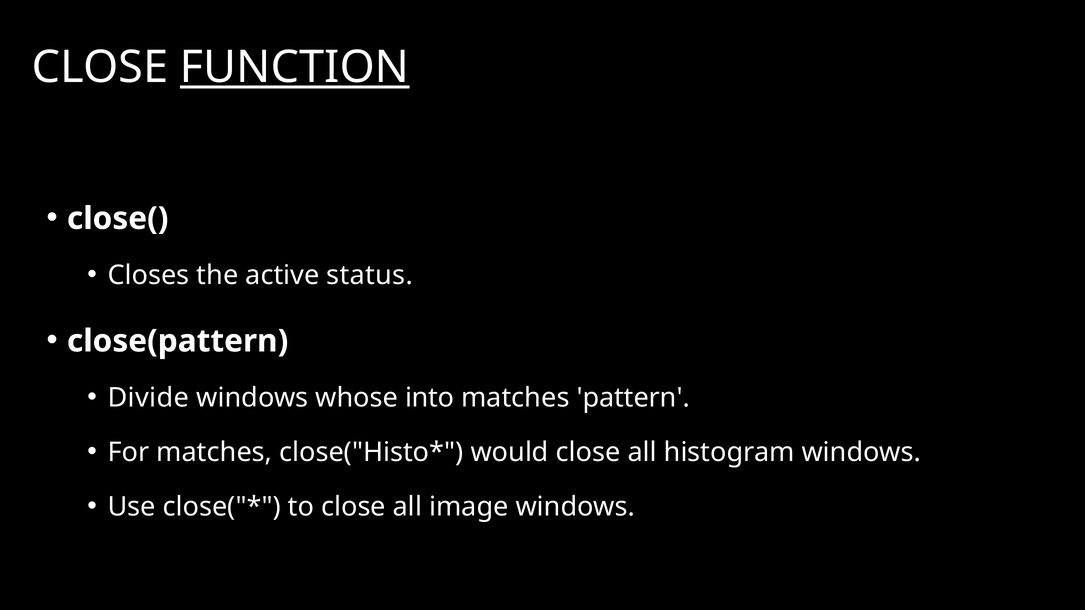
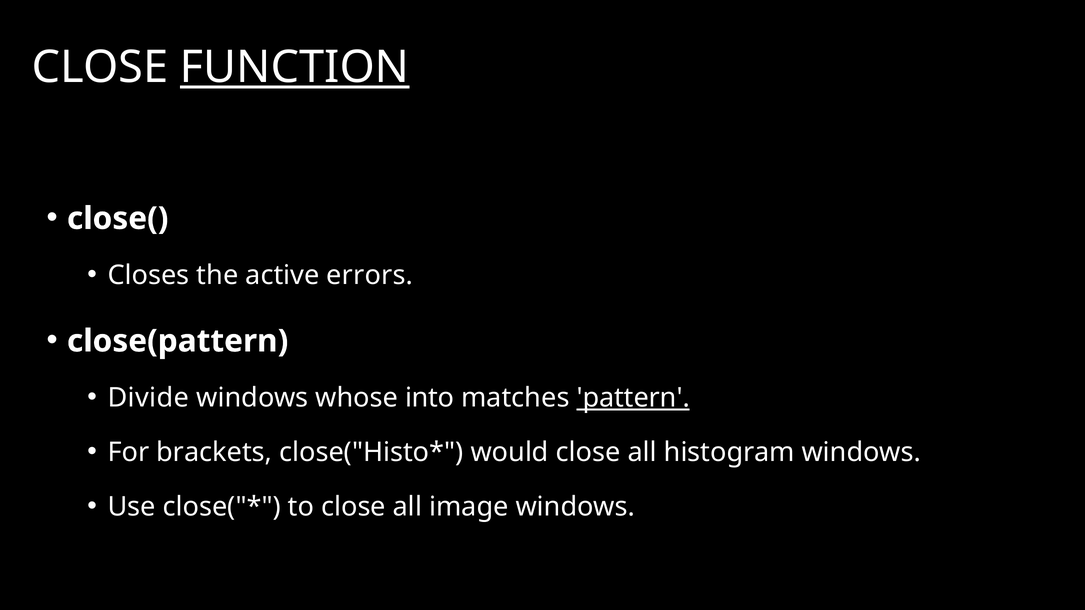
status: status -> errors
pattern underline: none -> present
For matches: matches -> brackets
